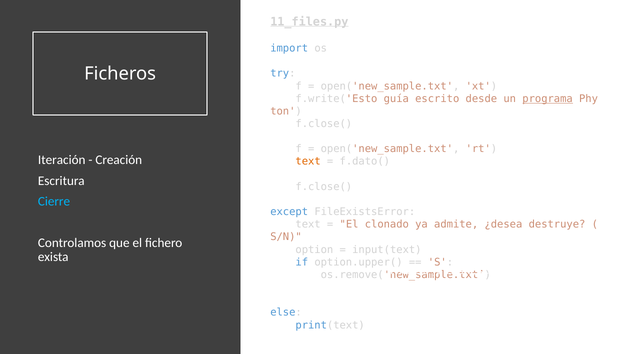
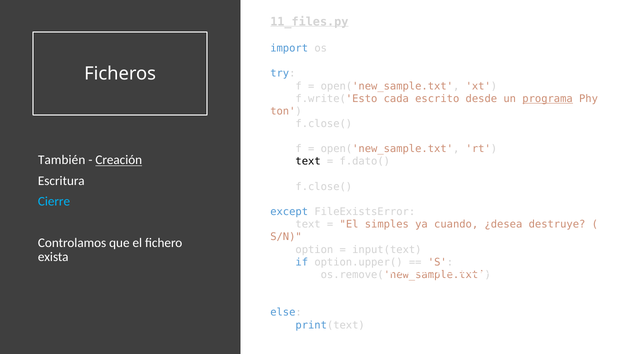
guía: guía -> cada
Iteración: Iteración -> También
Creación underline: none -> present
text at (308, 162) colour: orange -> black
clonado: clonado -> simples
admite: admite -> cuando
